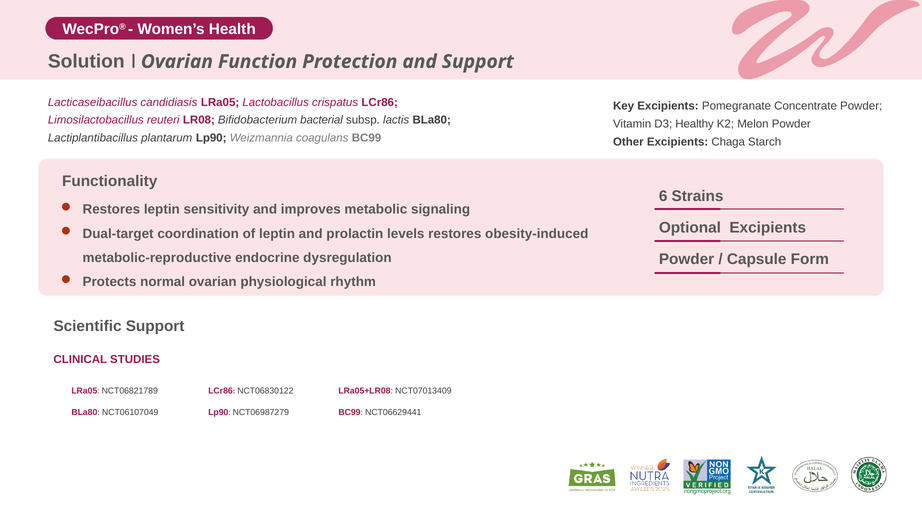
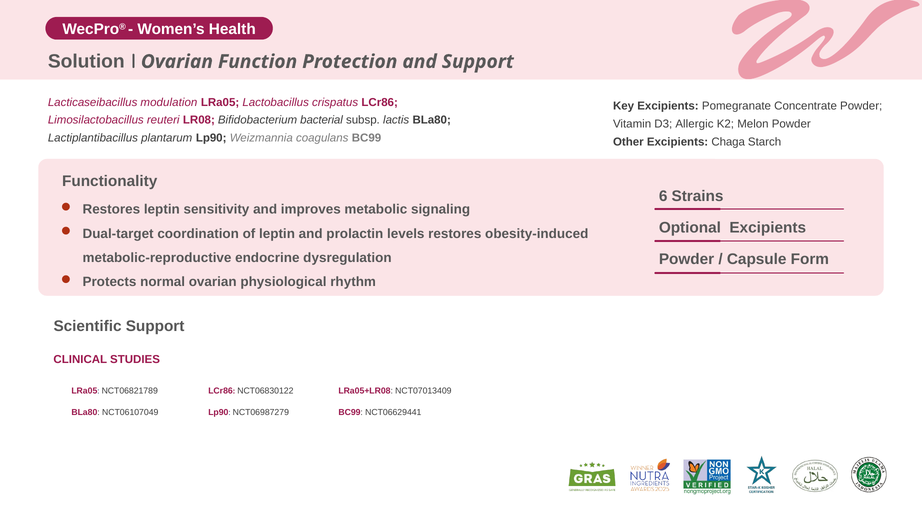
candidiasis: candidiasis -> modulation
Healthy: Healthy -> Allergic
